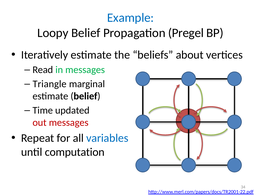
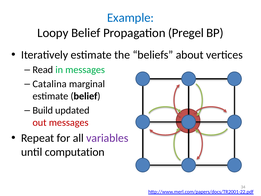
Triangle: Triangle -> Catalina
Time: Time -> Build
variables colour: blue -> purple
